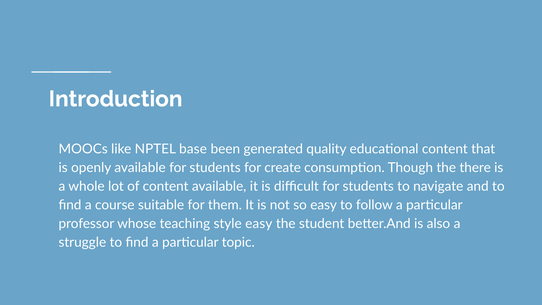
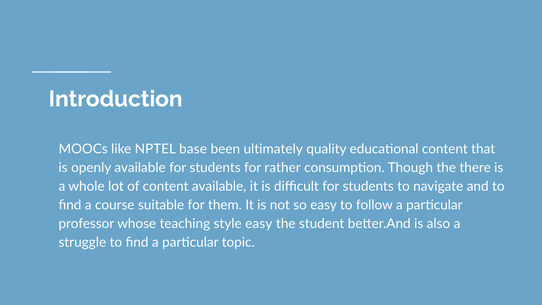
generated: generated -> ultimately
create: create -> rather
